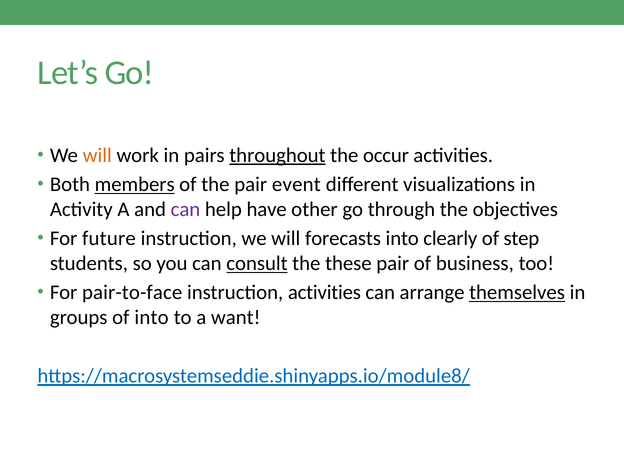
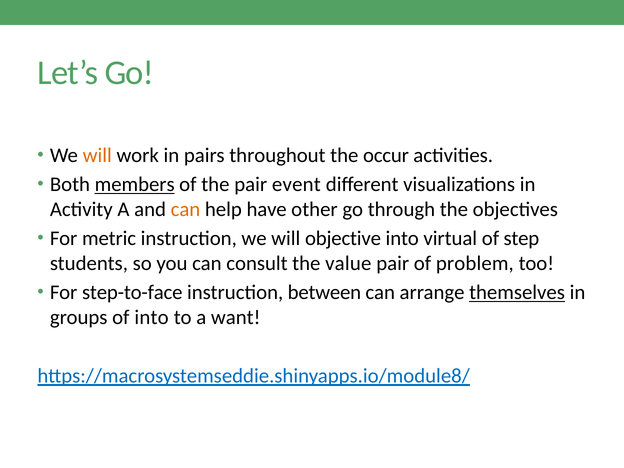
throughout underline: present -> none
can at (185, 209) colour: purple -> orange
future: future -> metric
forecasts: forecasts -> objective
clearly: clearly -> virtual
consult underline: present -> none
these: these -> value
business: business -> problem
pair-to-face: pair-to-face -> step-to-face
instruction activities: activities -> between
